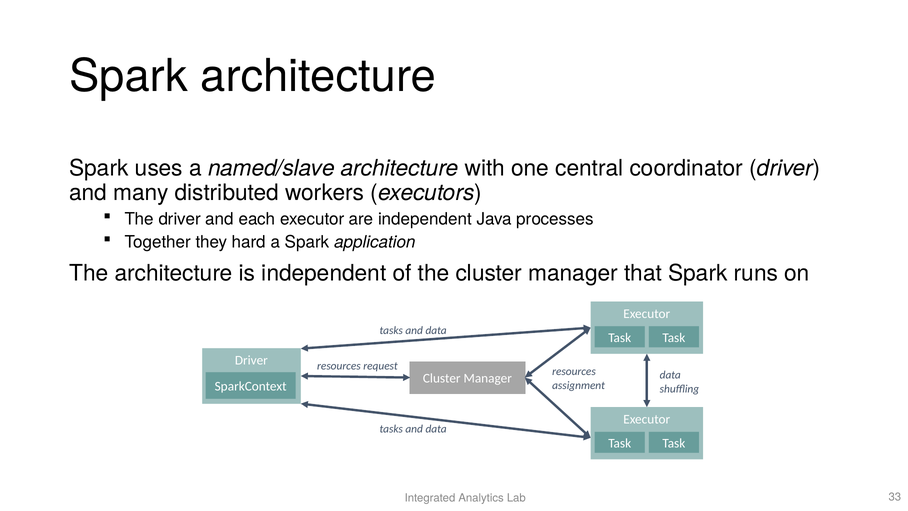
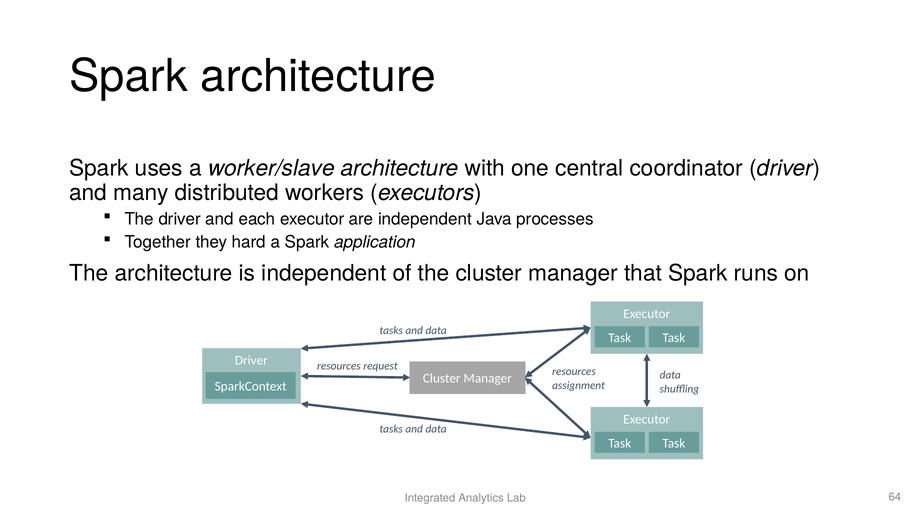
named/slave: named/slave -> worker/slave
33: 33 -> 64
